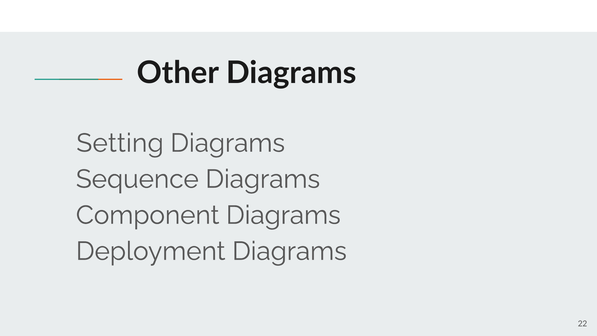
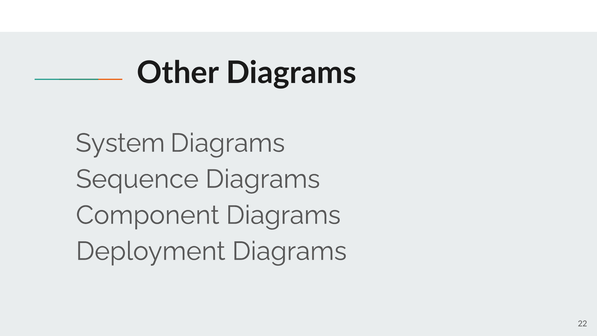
Setting: Setting -> System
